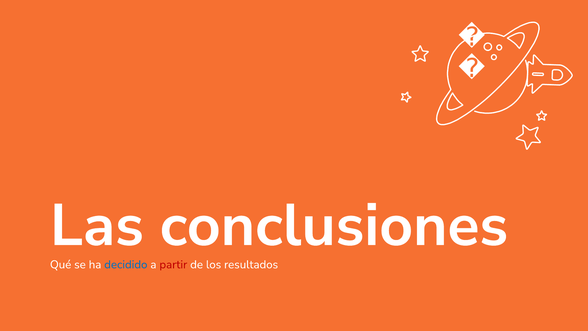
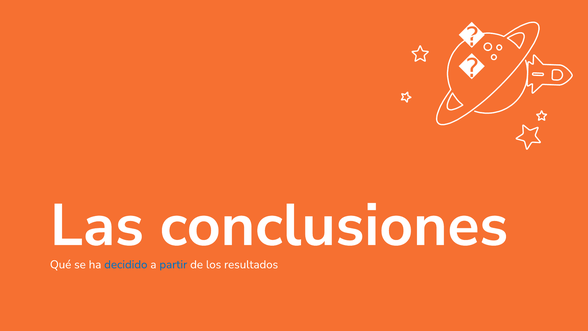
partir colour: red -> blue
